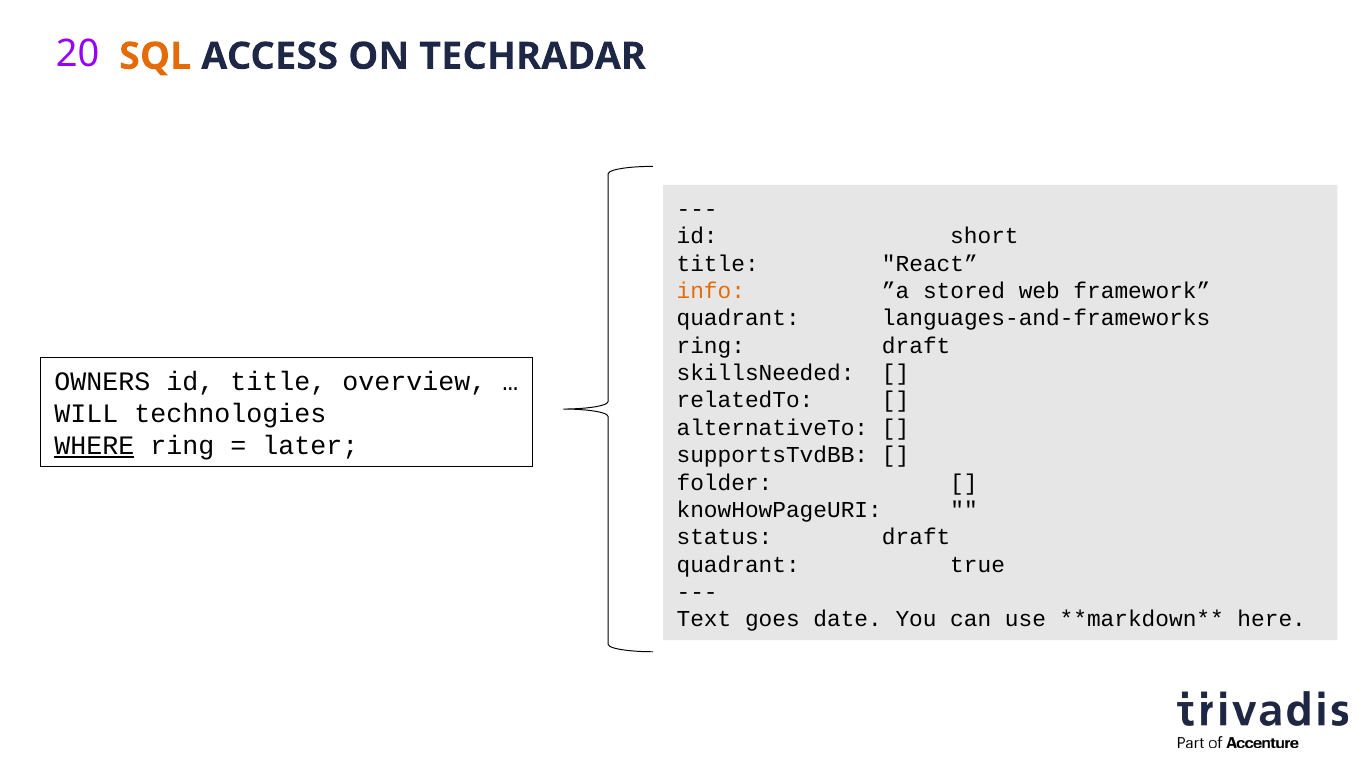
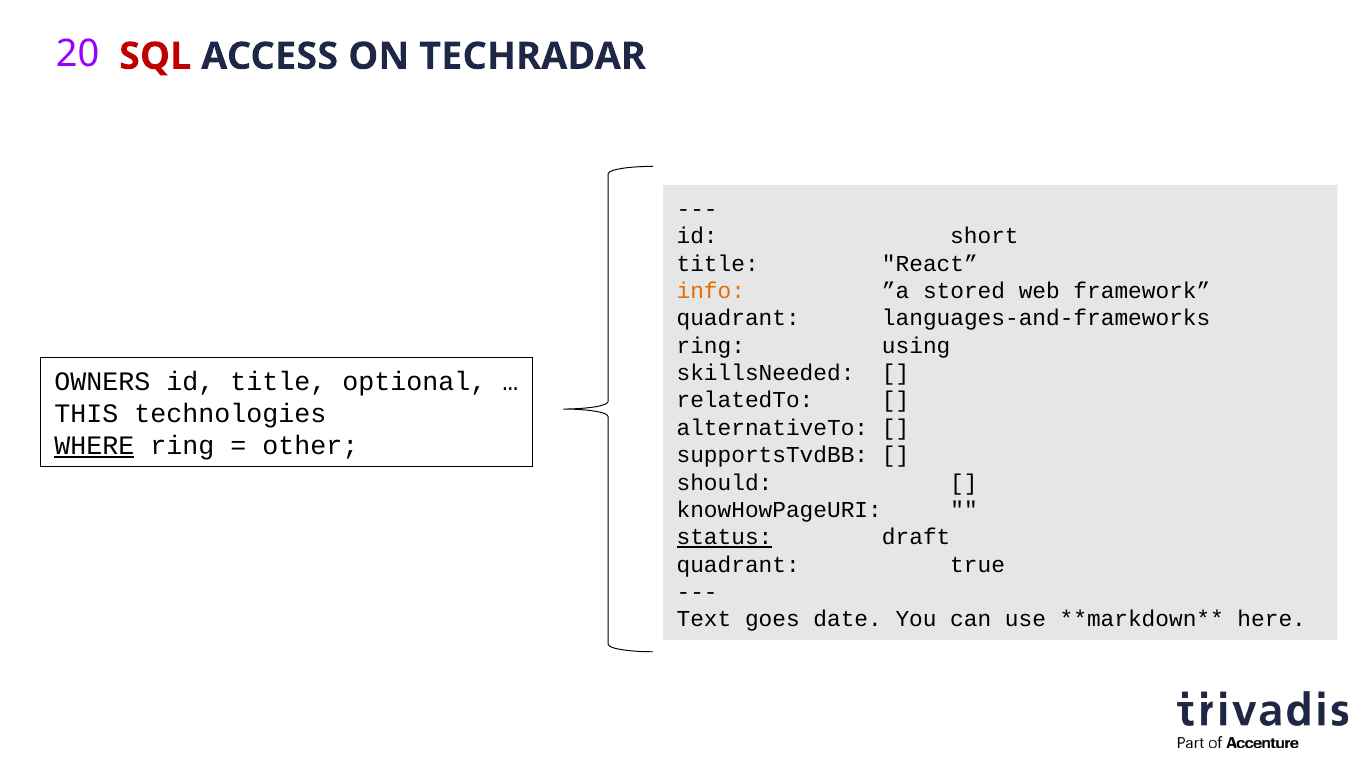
SQL colour: orange -> red
ring draft: draft -> using
overview: overview -> optional
WILL: WILL -> THIS
later: later -> other
folder: folder -> should
status underline: none -> present
